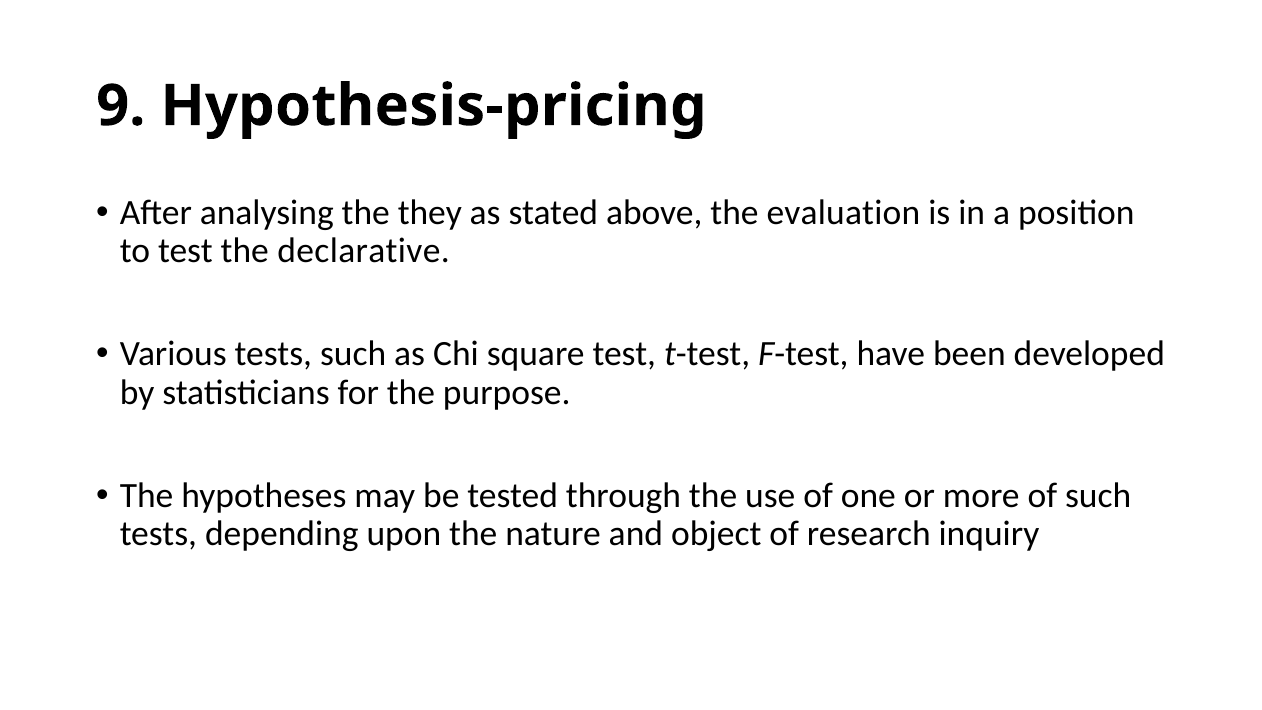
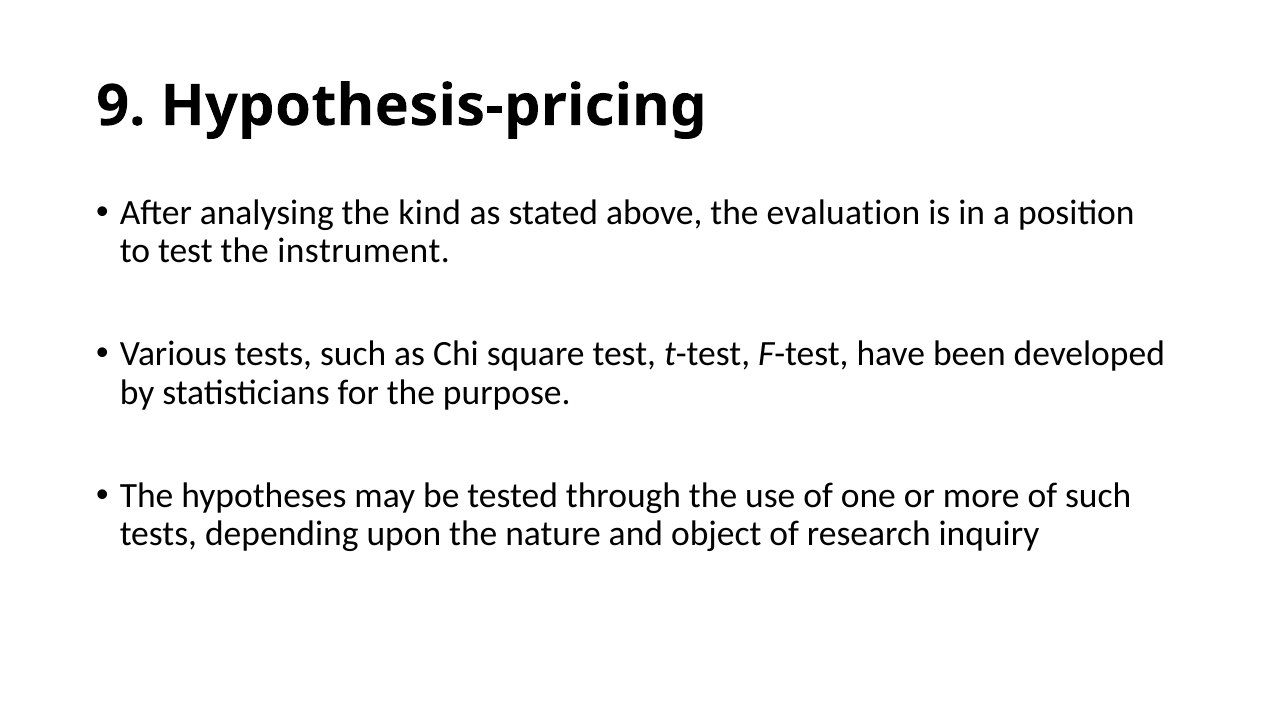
they: they -> kind
declarative: declarative -> instrument
